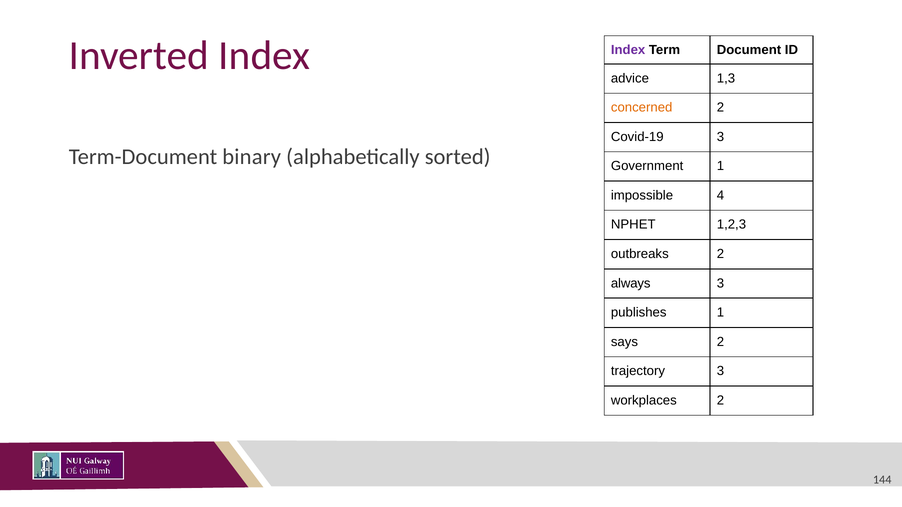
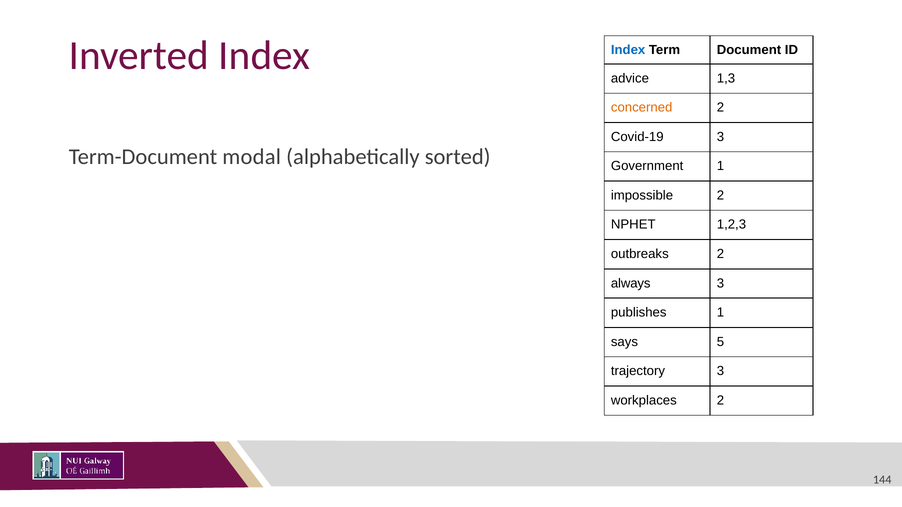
Index at (628, 50) colour: purple -> blue
binary: binary -> modal
impossible 4: 4 -> 2
says 2: 2 -> 5
